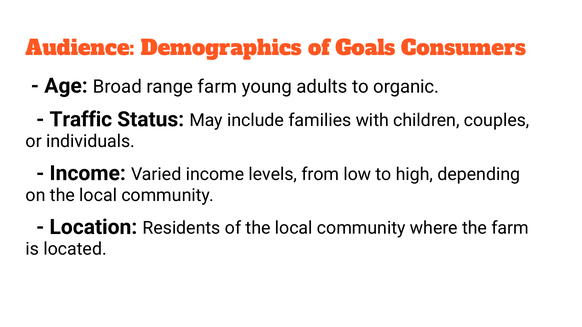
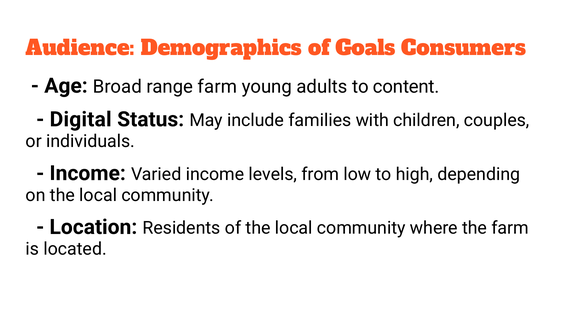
organic: organic -> content
Traffic: Traffic -> Digital
